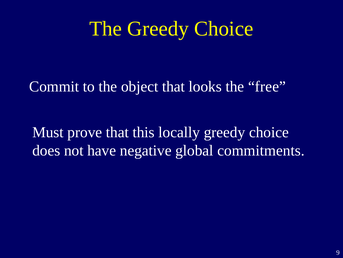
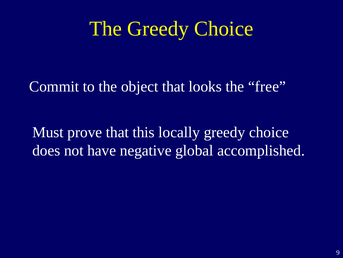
commitments: commitments -> accomplished
